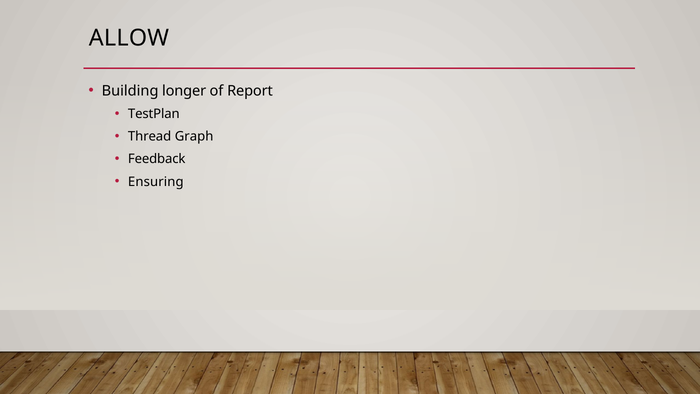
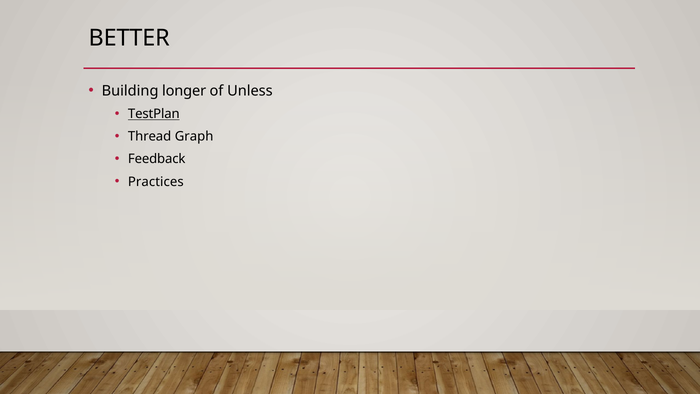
ALLOW: ALLOW -> BETTER
Report: Report -> Unless
TestPlan underline: none -> present
Ensuring: Ensuring -> Practices
